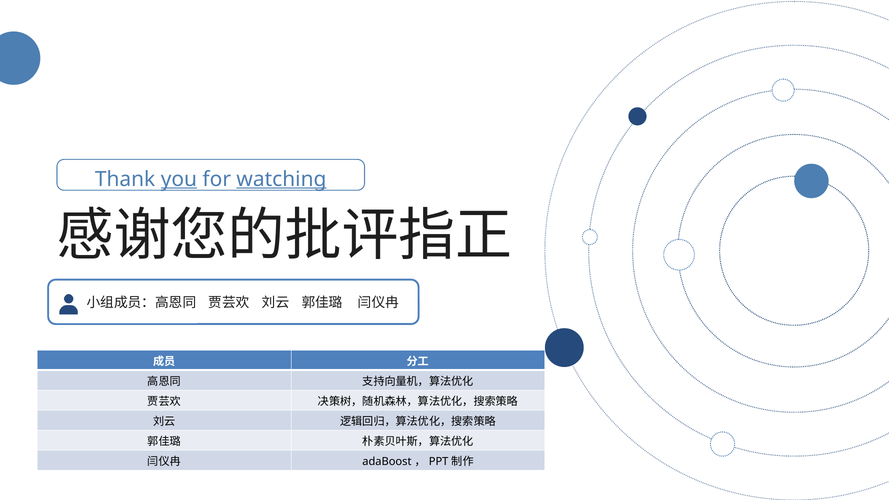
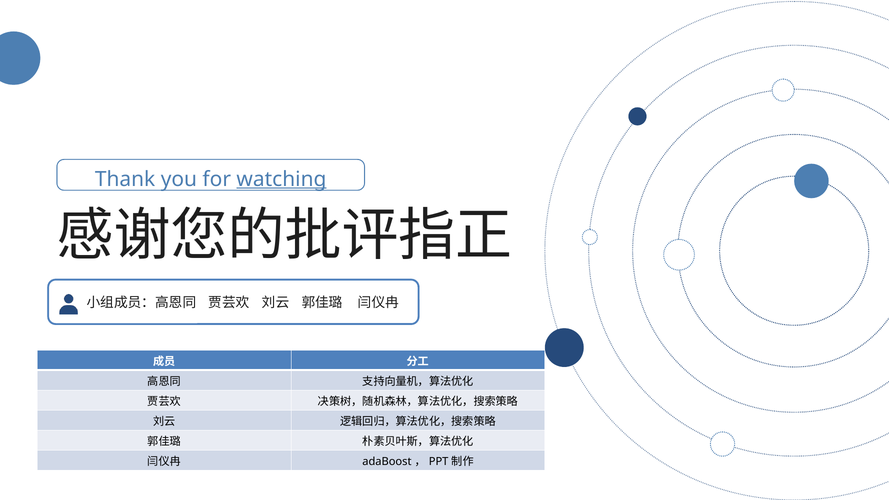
you underline: present -> none
